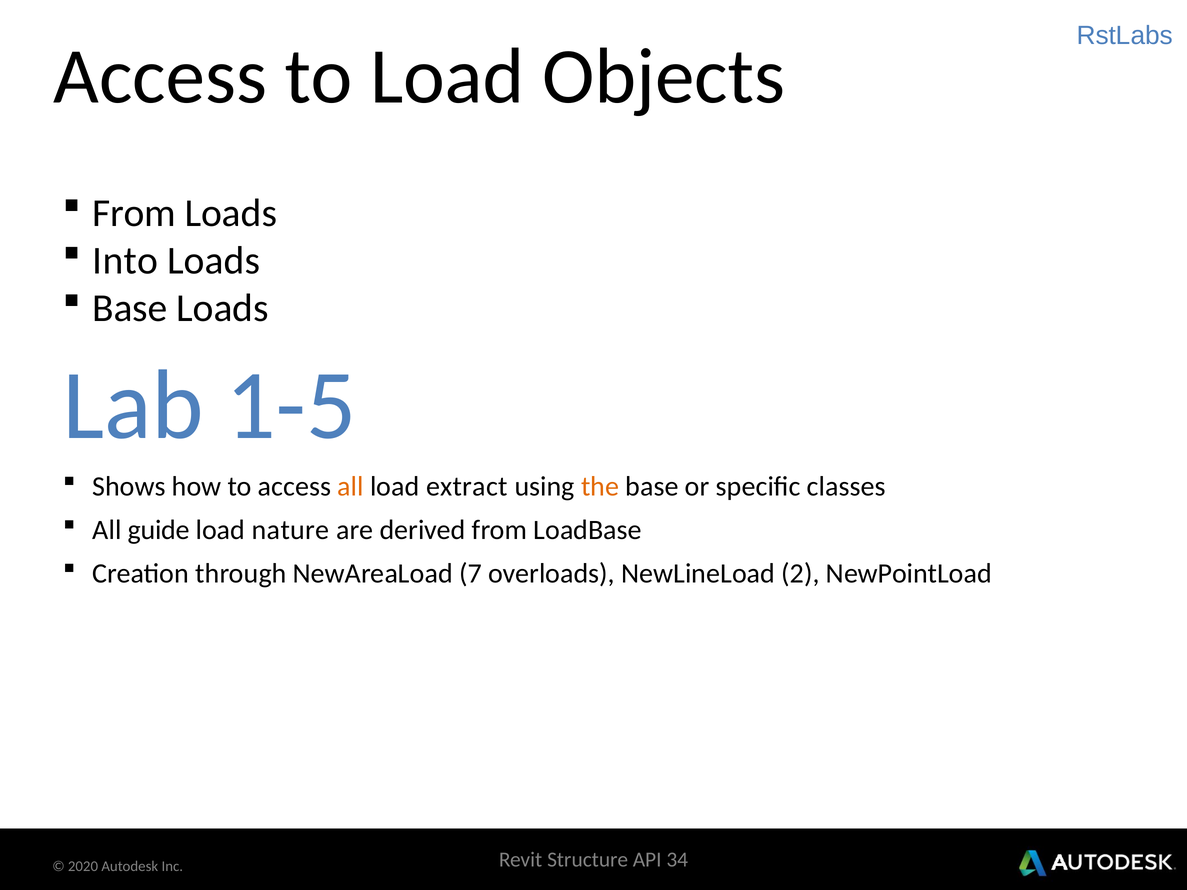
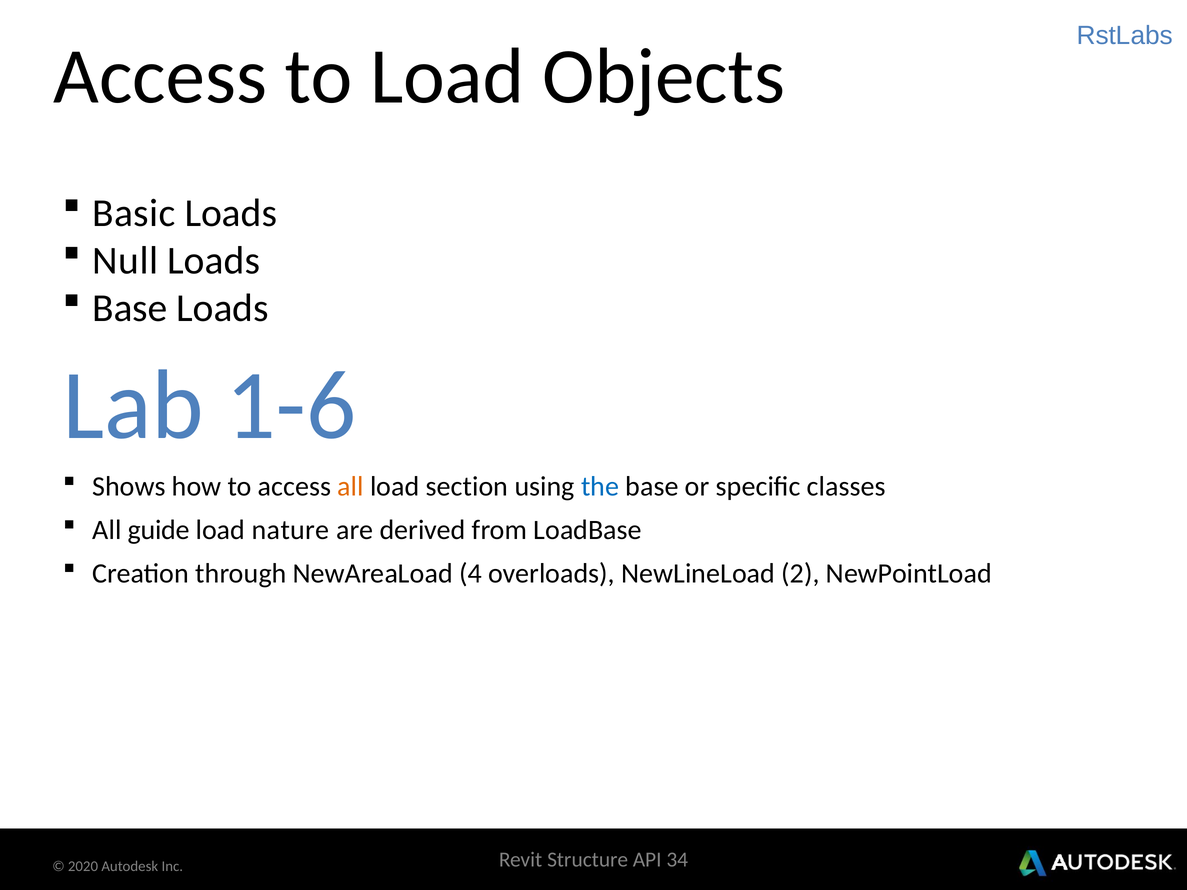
From at (134, 213): From -> Basic
Into: Into -> Null
1-5: 1-5 -> 1-6
extract: extract -> section
the colour: orange -> blue
7: 7 -> 4
